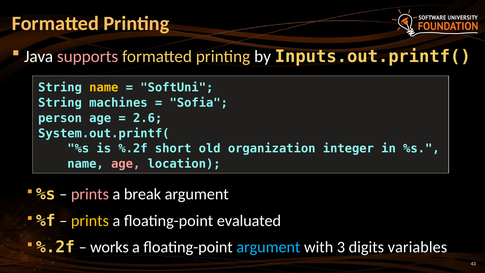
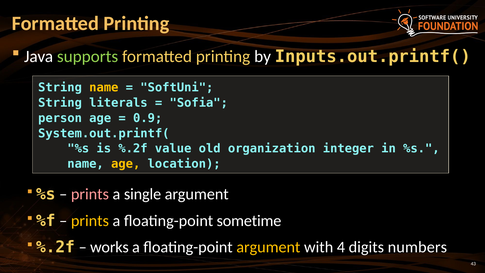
supports colour: pink -> light green
machines: machines -> literals
2.6: 2.6 -> 0.9
short: short -> value
age at (126, 164) colour: pink -> yellow
break: break -> single
evaluated: evaluated -> sometime
argument at (268, 247) colour: light blue -> yellow
3: 3 -> 4
variables: variables -> numbers
